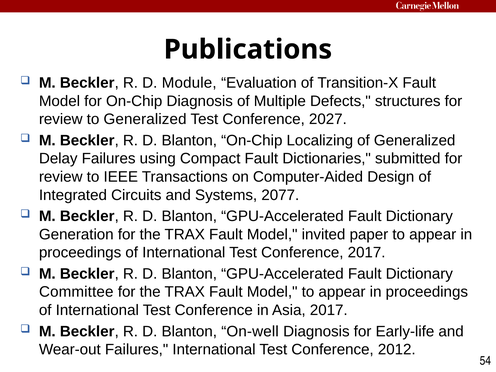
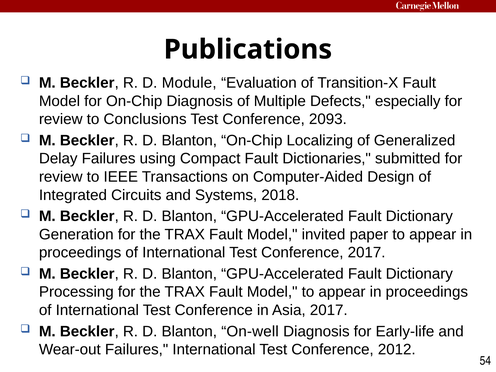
structures: structures -> especially
to Generalized: Generalized -> Conclusions
2027: 2027 -> 2093
2077: 2077 -> 2018
Committee: Committee -> Processing
